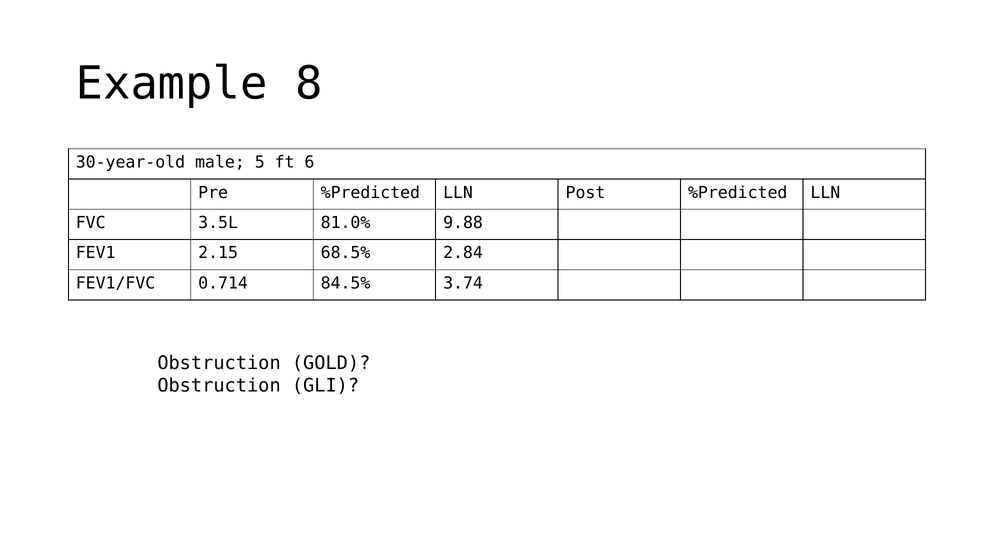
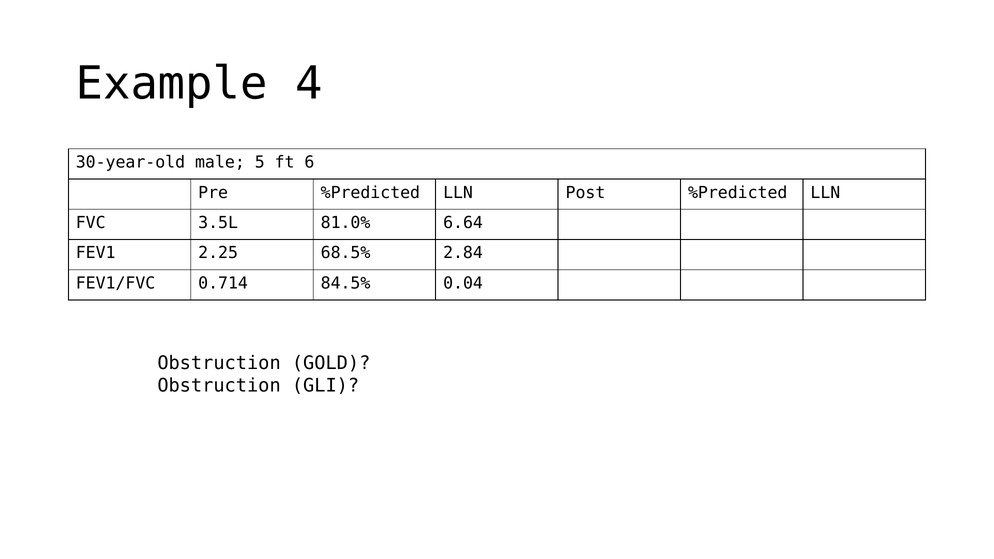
8: 8 -> 4
9.88: 9.88 -> 6.64
2.15: 2.15 -> 2.25
3.74: 3.74 -> 0.04
